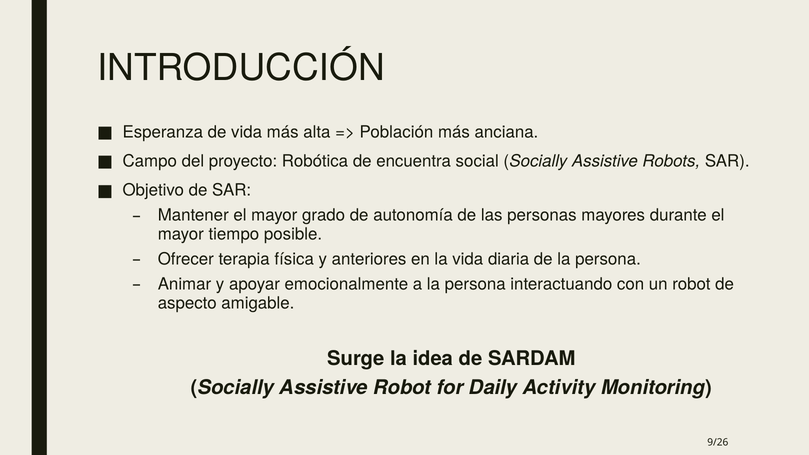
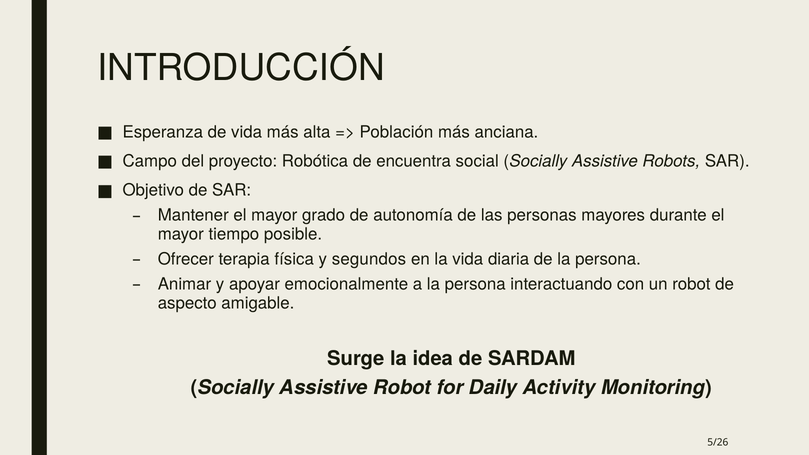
anteriores: anteriores -> segundos
9/26: 9/26 -> 5/26
